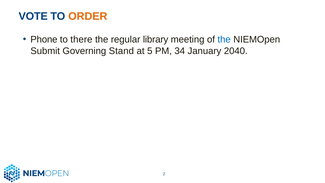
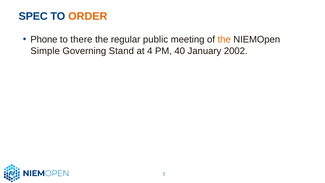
VOTE: VOTE -> SPEC
library: library -> public
the at (224, 40) colour: blue -> orange
Submit: Submit -> Simple
5: 5 -> 4
34: 34 -> 40
2040: 2040 -> 2002
